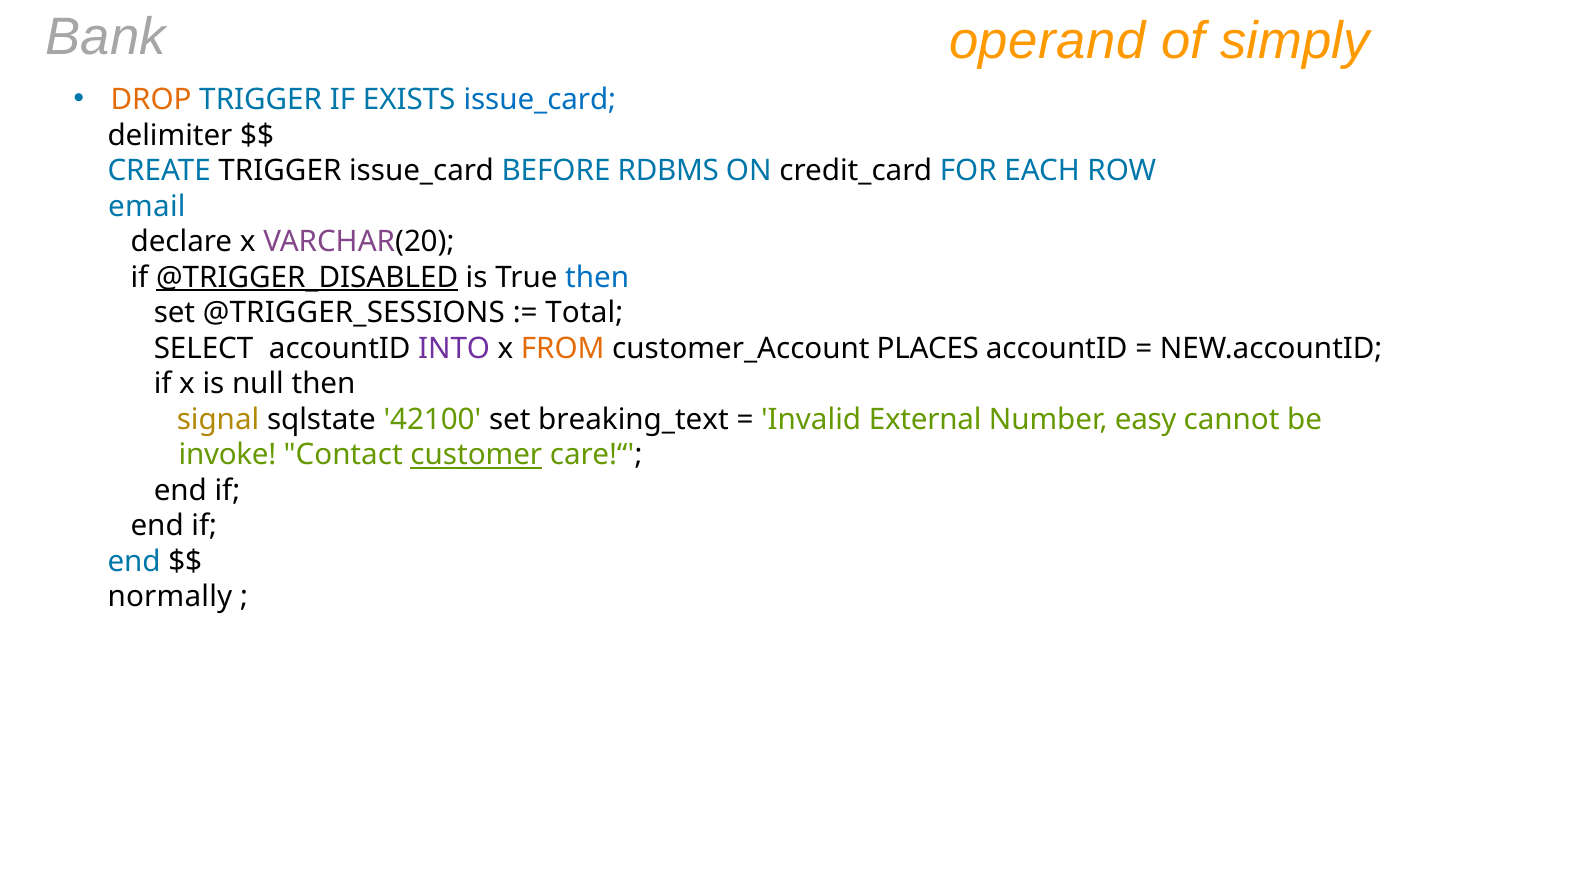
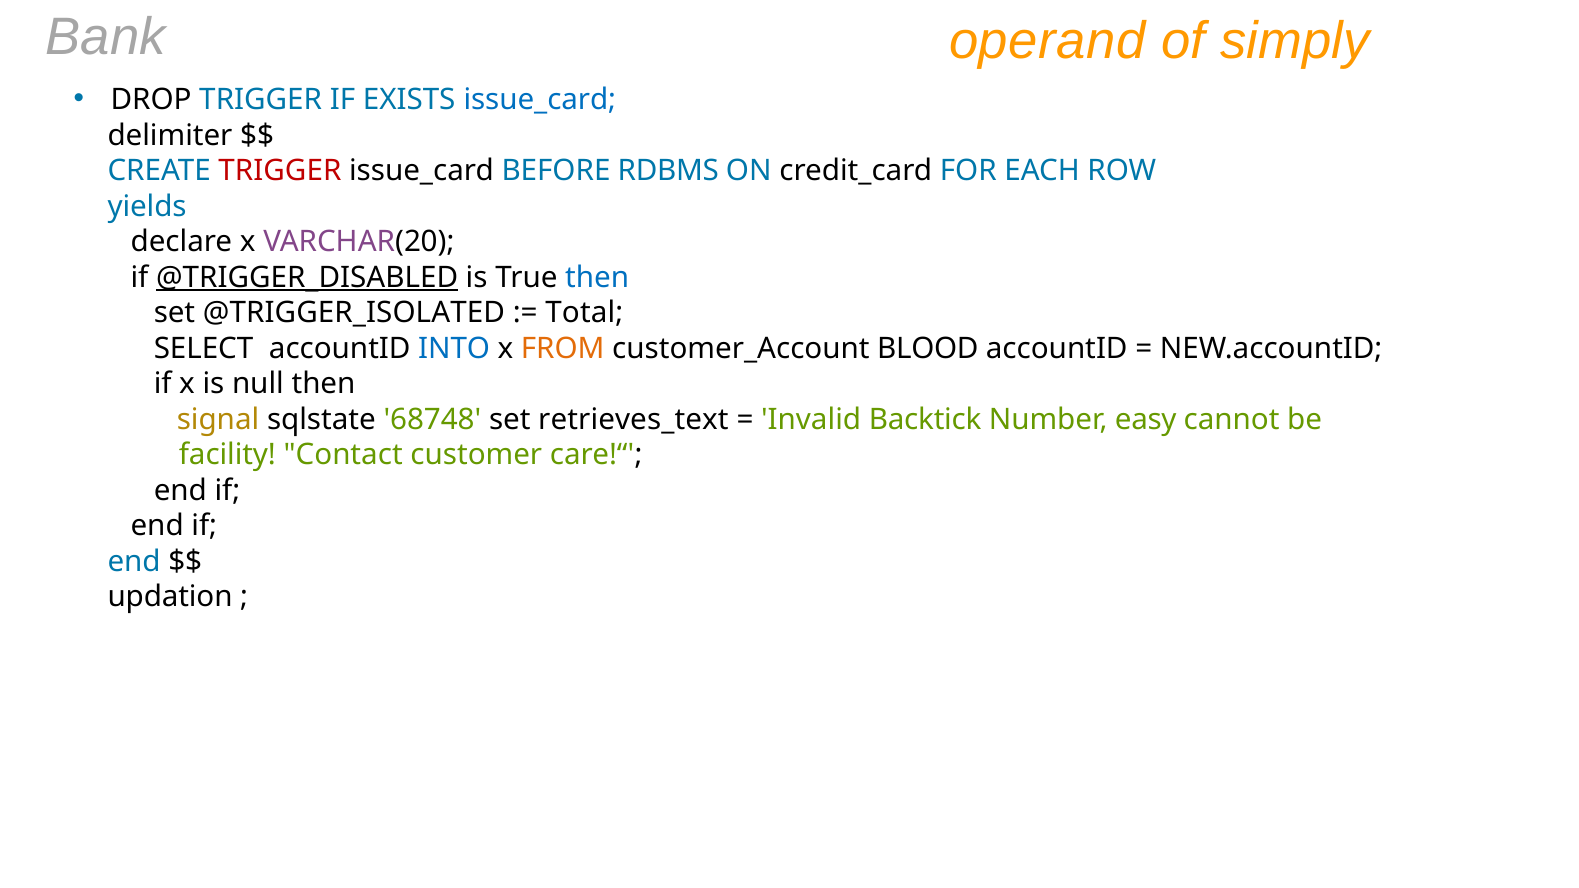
DROP colour: orange -> black
TRIGGER at (280, 171) colour: black -> red
email: email -> yields
@TRIGGER_SESSIONS: @TRIGGER_SESSIONS -> @TRIGGER_ISOLATED
INTO colour: purple -> blue
PLACES: PLACES -> BLOOD
42100: 42100 -> 68748
breaking_text: breaking_text -> retrieves_text
External: External -> Backtick
invoke: invoke -> facility
customer underline: present -> none
normally: normally -> updation
